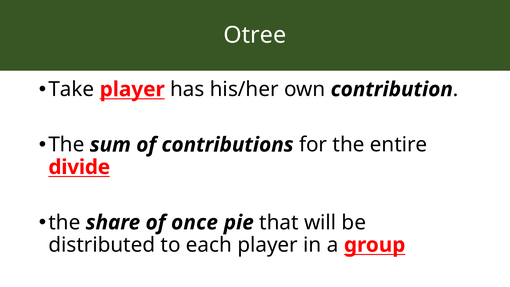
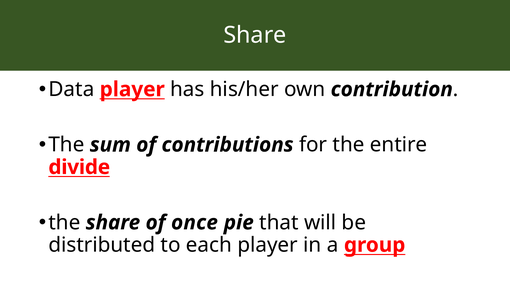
Otree at (255, 35): Otree -> Share
Take: Take -> Data
